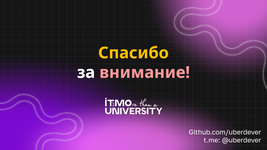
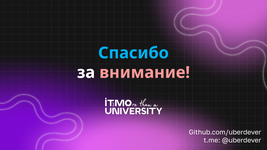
Спасибо colour: yellow -> light blue
